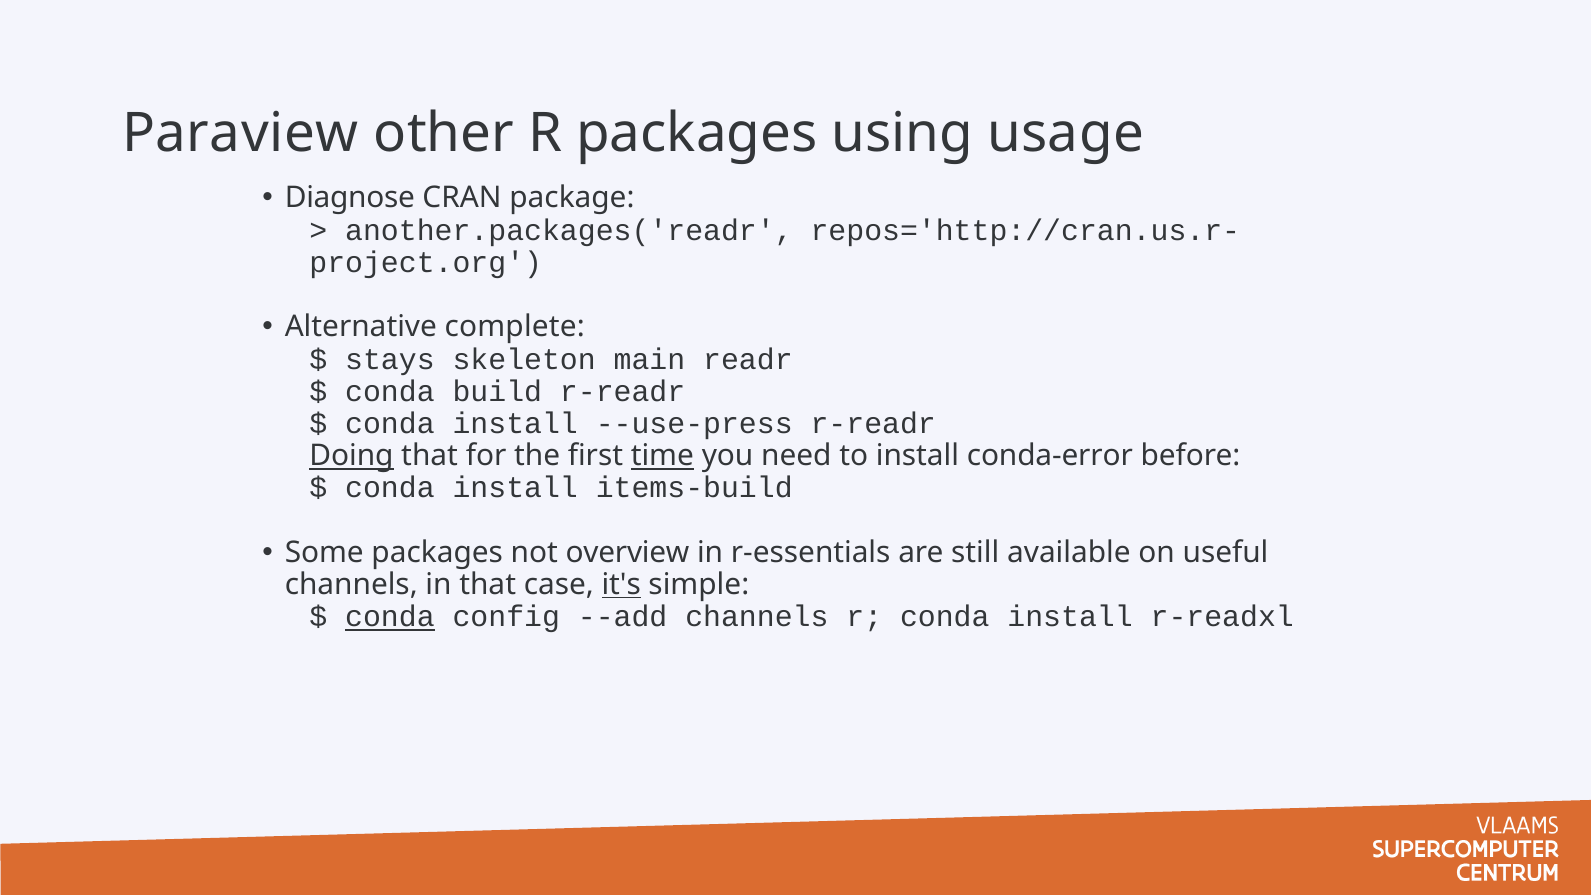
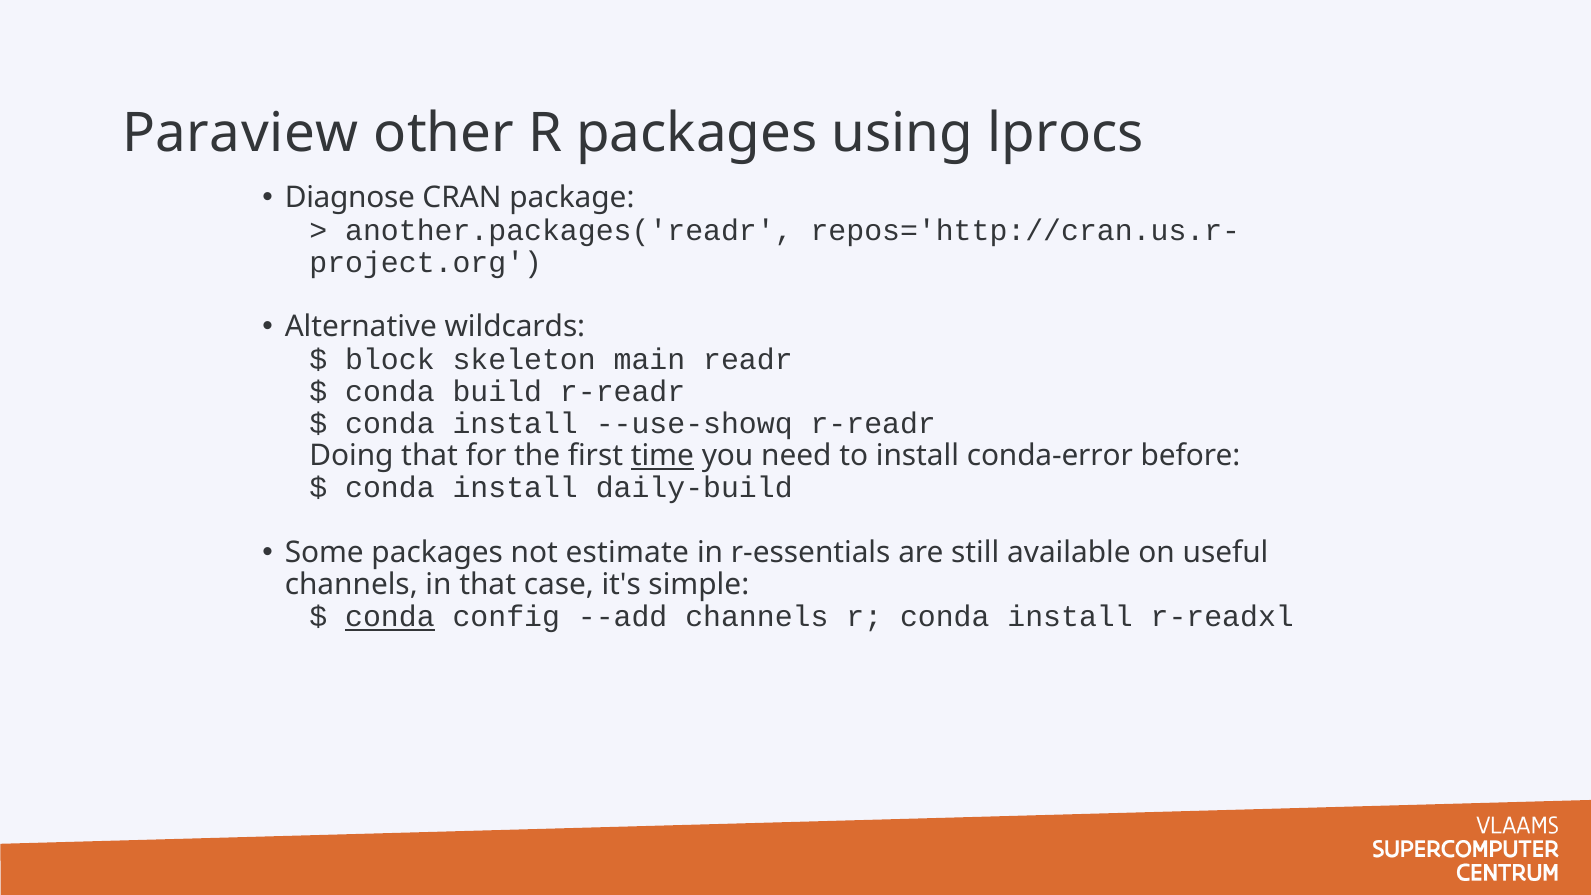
usage: usage -> lprocs
complete: complete -> wildcards
stays: stays -> block
--use-press: --use-press -> --use-showq
Doing underline: present -> none
items-build: items-build -> daily-build
overview: overview -> estimate
it's underline: present -> none
